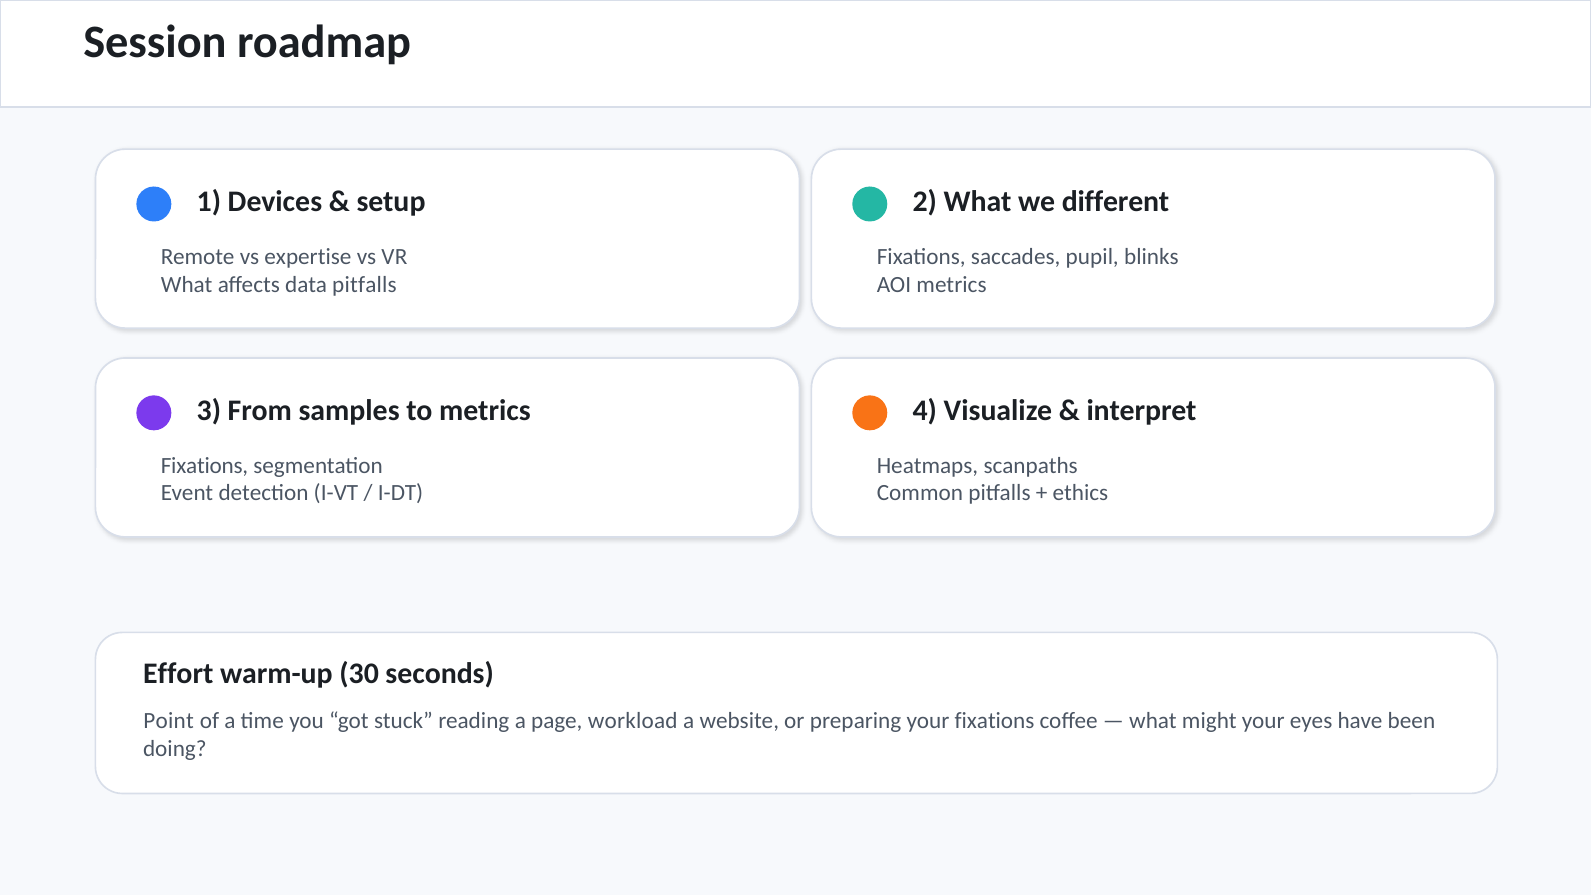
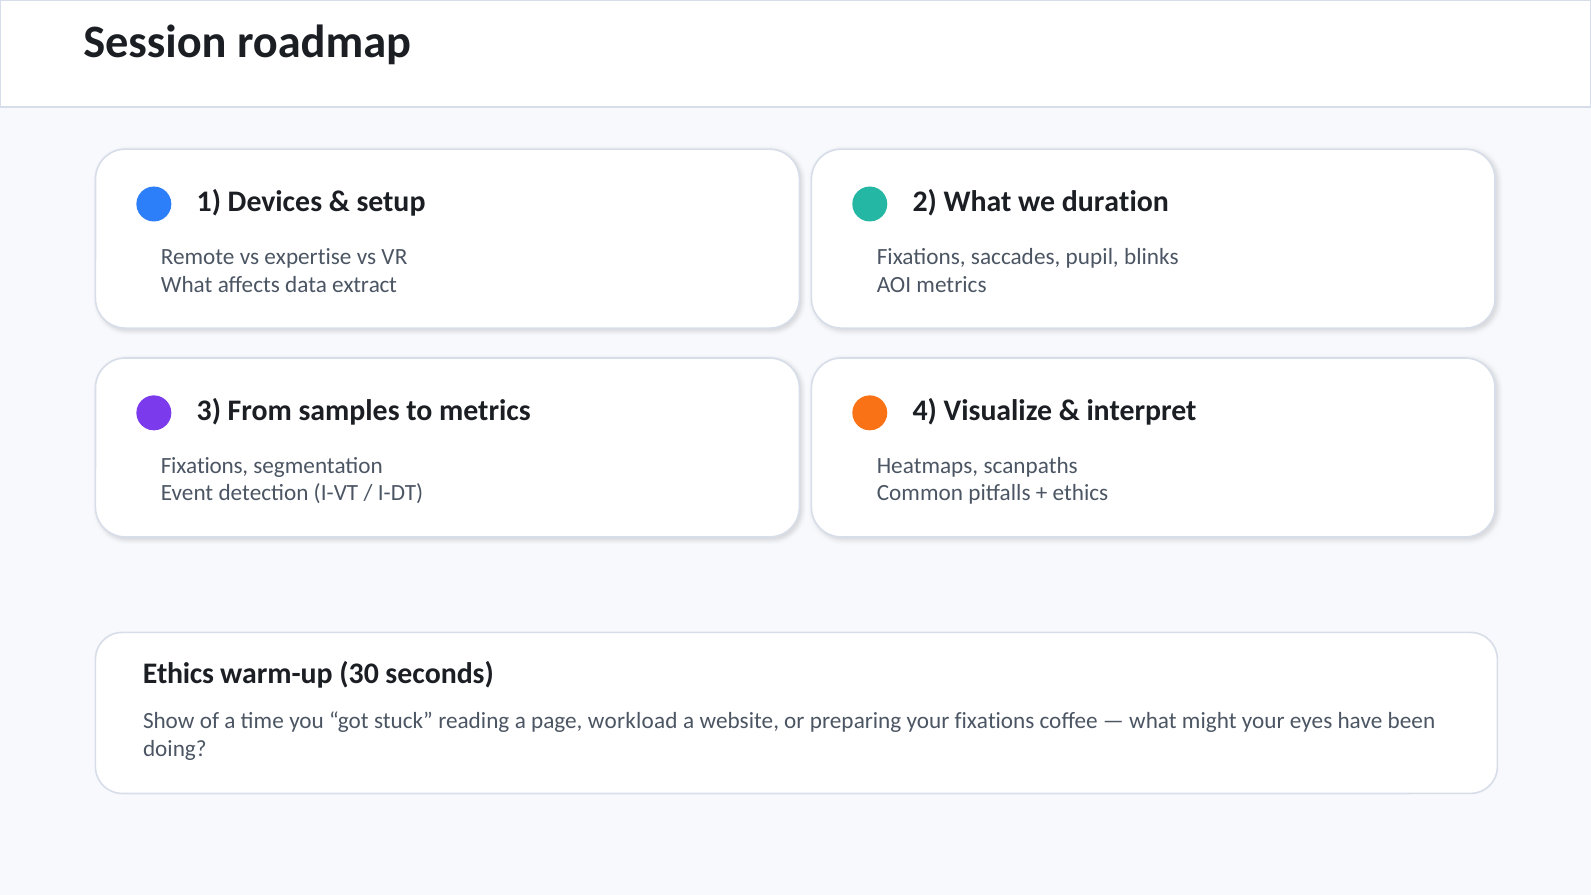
different: different -> duration
data pitfalls: pitfalls -> extract
Effort at (178, 673): Effort -> Ethics
Point: Point -> Show
